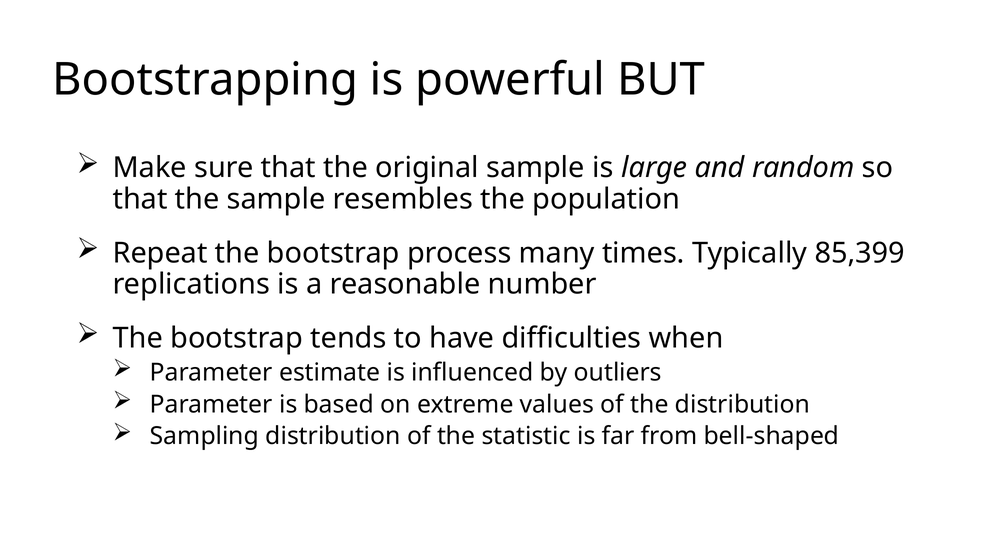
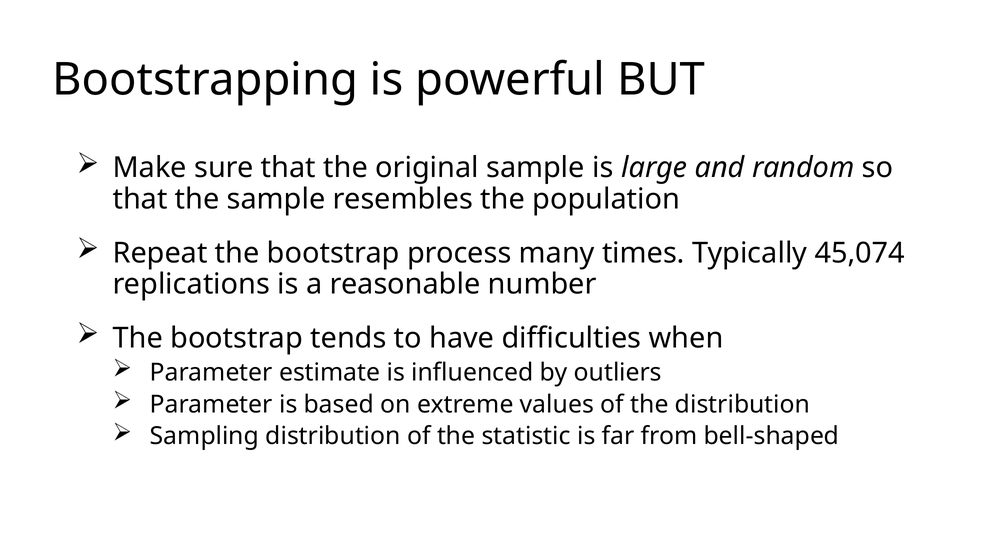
85,399: 85,399 -> 45,074
